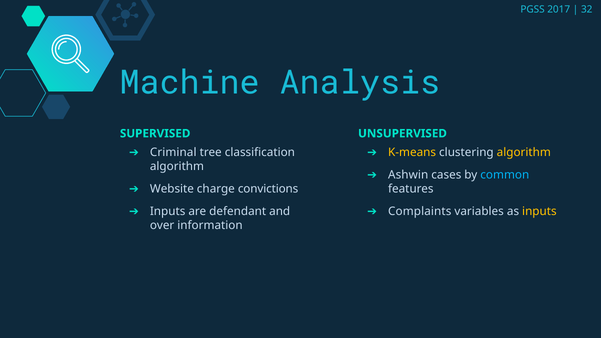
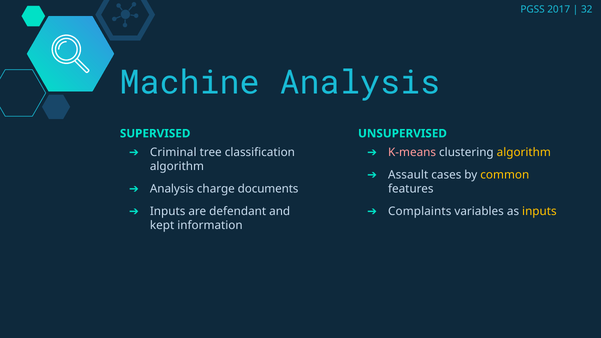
K-means colour: yellow -> pink
Ashwin: Ashwin -> Assault
common colour: light blue -> yellow
Website at (172, 189): Website -> Analysis
convictions: convictions -> documents
over: over -> kept
